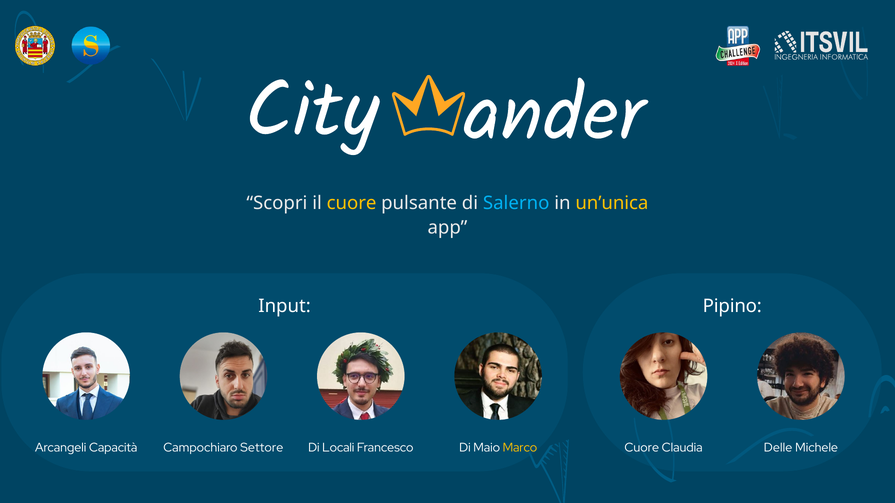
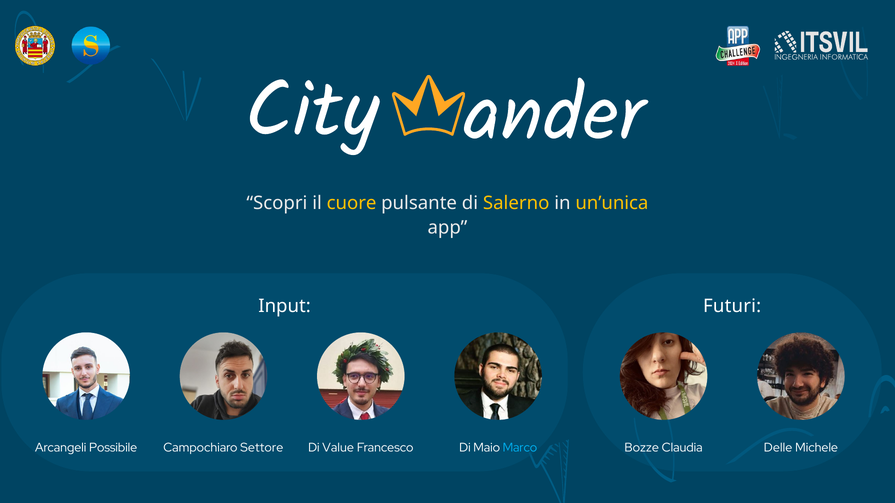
Salerno colour: light blue -> yellow
Pipino: Pipino -> Futuri
Capacità: Capacità -> Possibile
Locali: Locali -> Value
Marco colour: yellow -> light blue
Cuore at (642, 448): Cuore -> Bozze
